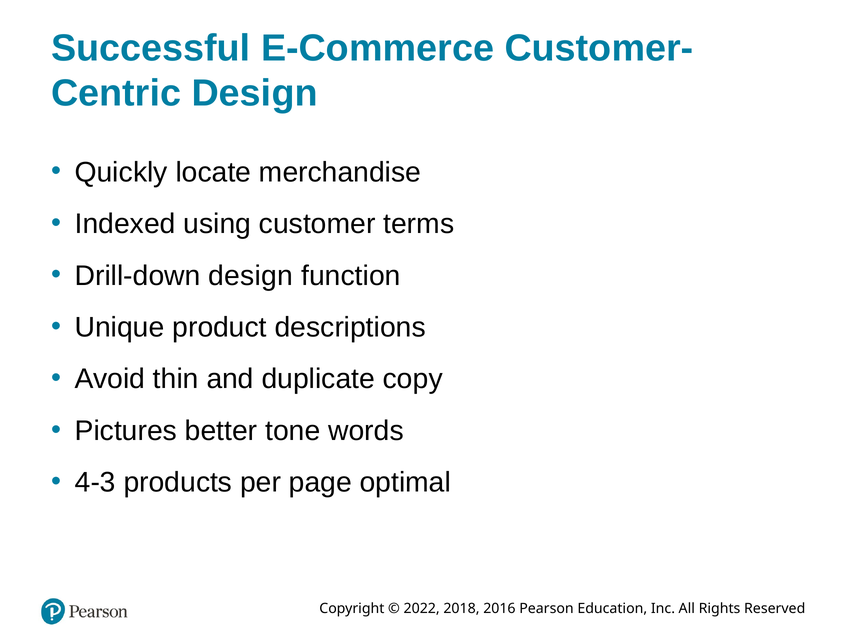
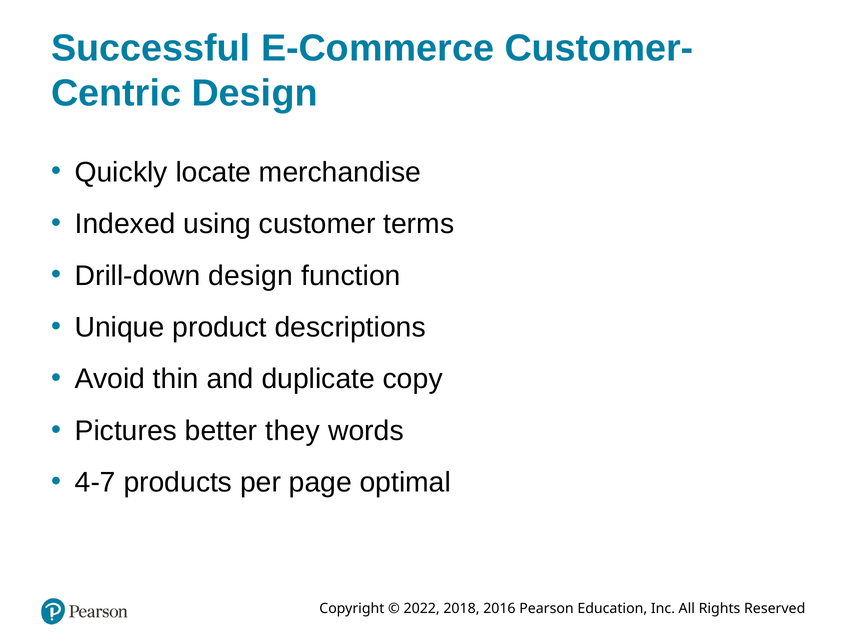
tone: tone -> they
4-3: 4-3 -> 4-7
